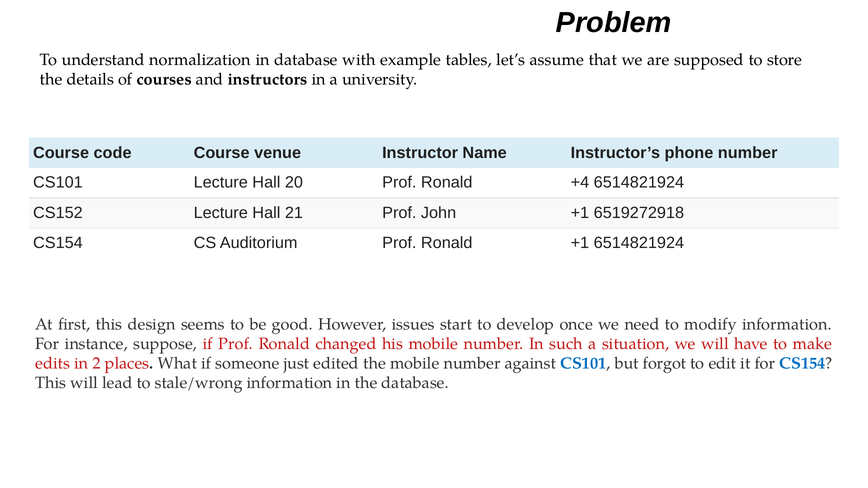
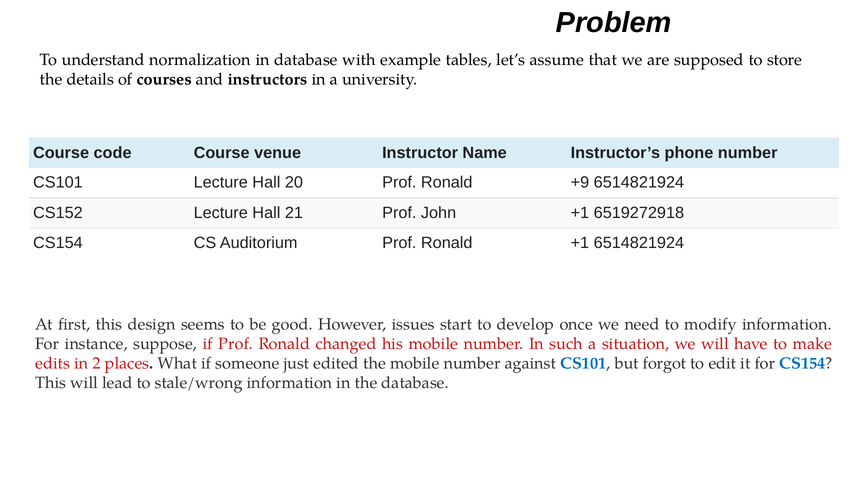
+4: +4 -> +9
